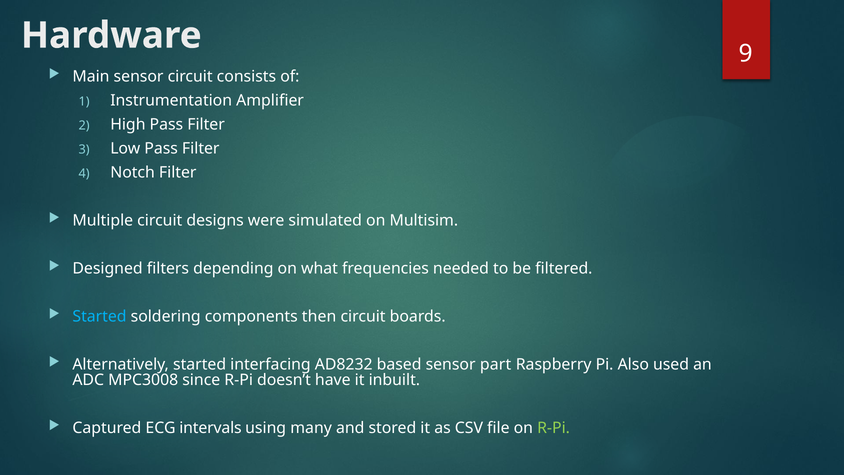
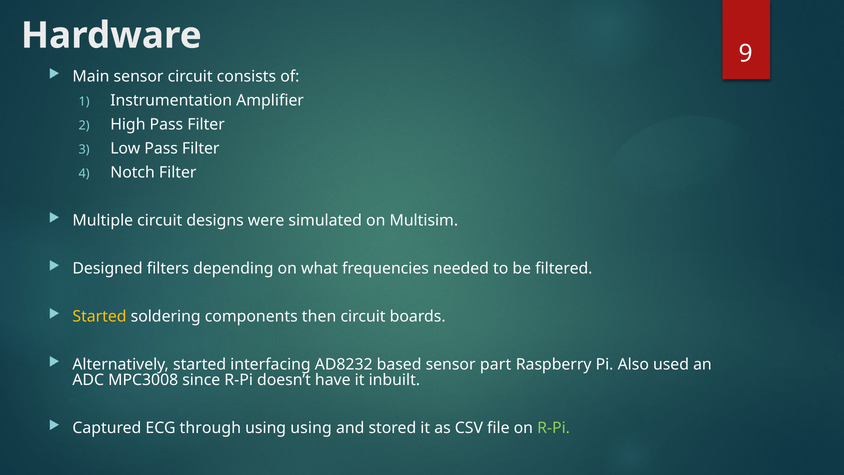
Started at (100, 316) colour: light blue -> yellow
intervals: intervals -> through
using many: many -> using
